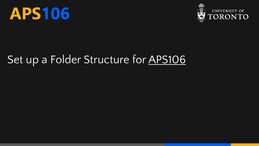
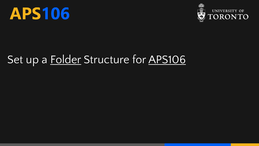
Folder underline: none -> present
